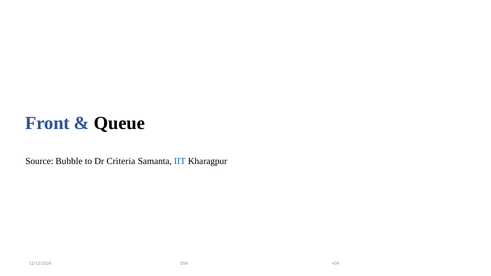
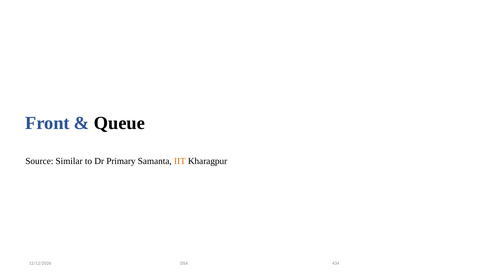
Bubble: Bubble -> Similar
Criteria: Criteria -> Primary
IIT colour: blue -> orange
